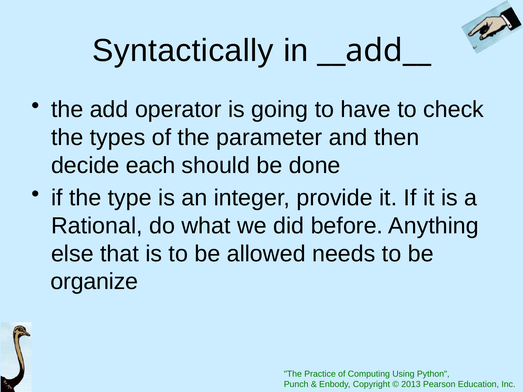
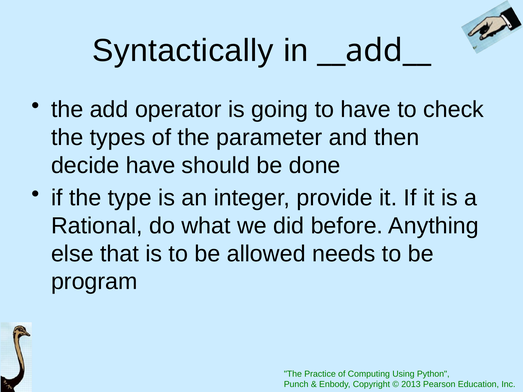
decide each: each -> have
organize: organize -> program
